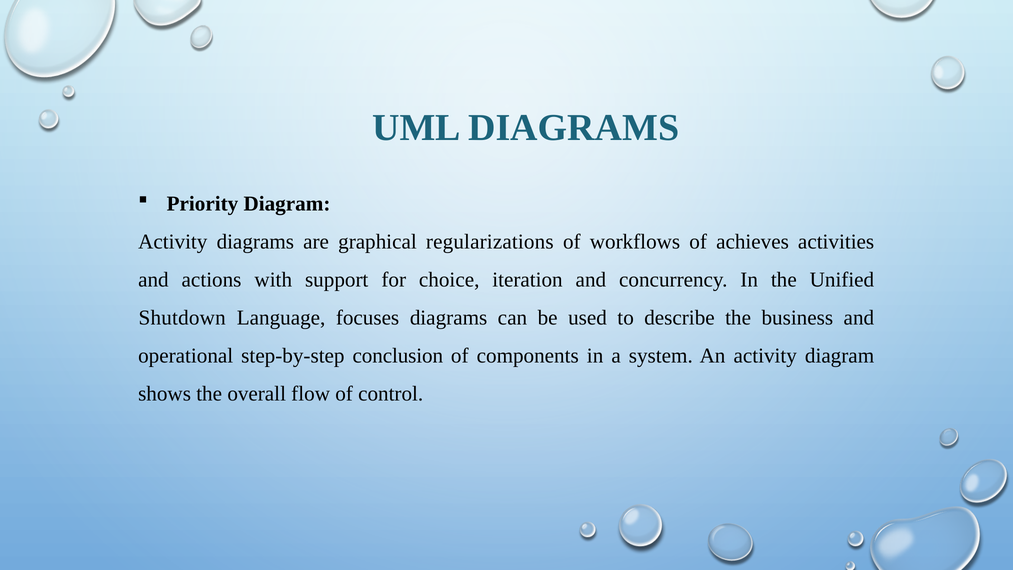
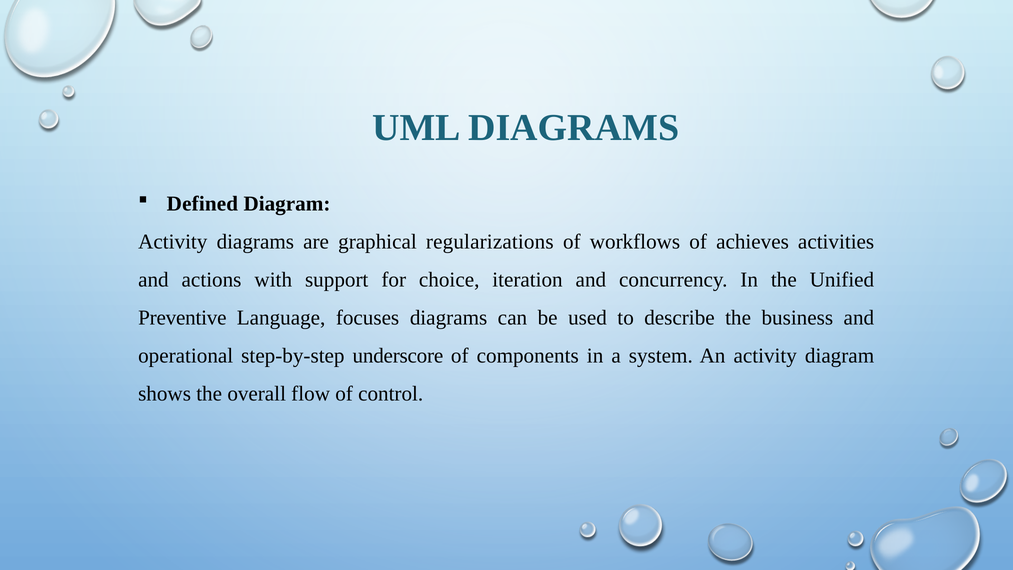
Priority: Priority -> Defined
Shutdown: Shutdown -> Preventive
conclusion: conclusion -> underscore
